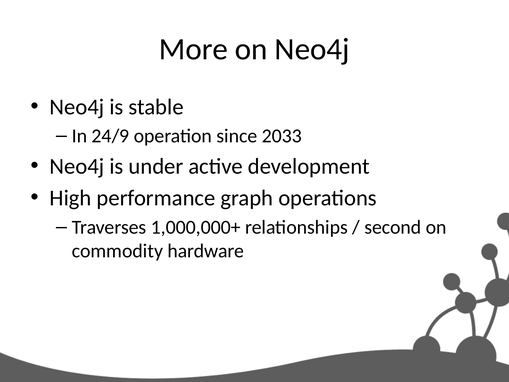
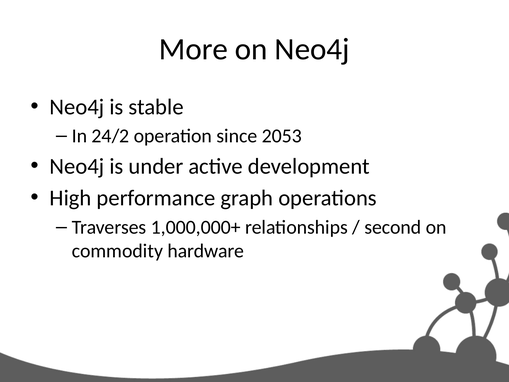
24/9: 24/9 -> 24/2
2033: 2033 -> 2053
